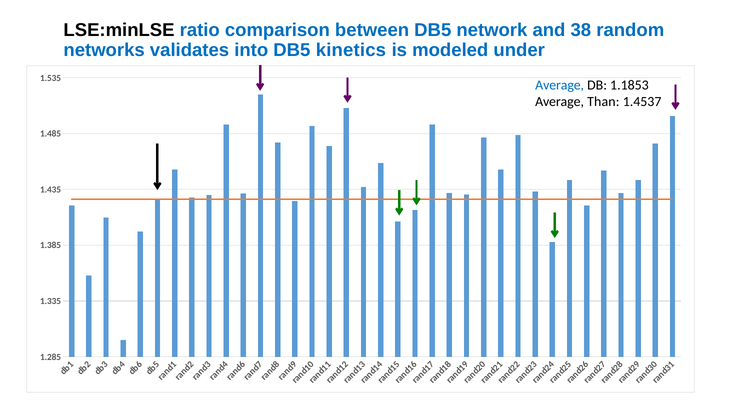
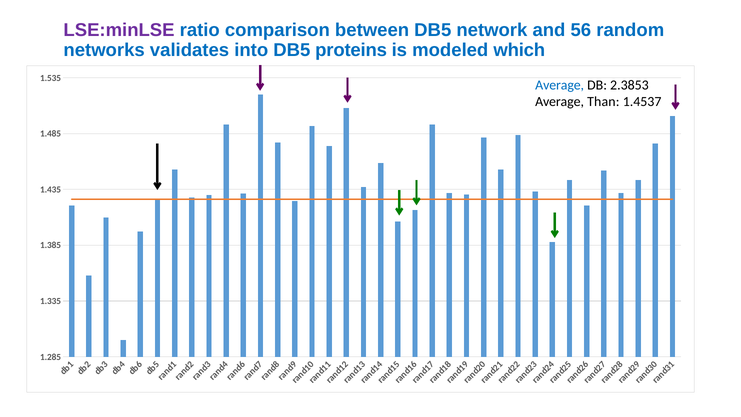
LSE:minLSE colour: black -> purple
38: 38 -> 56
kinetics: kinetics -> proteins
under: under -> which
1.1853: 1.1853 -> 2.3853
